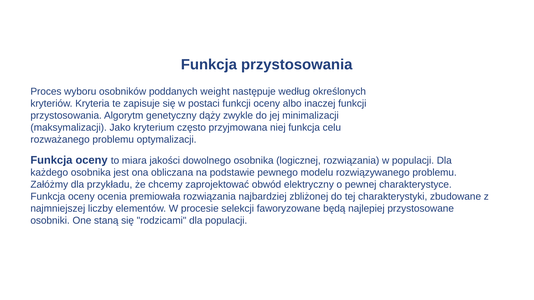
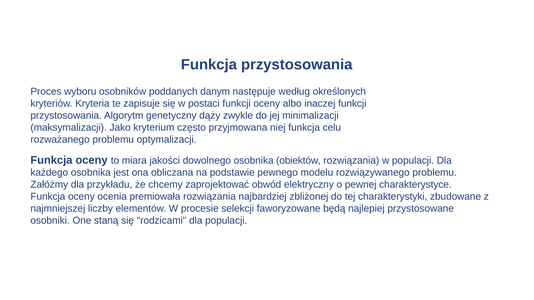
weight: weight -> danym
logicznej: logicznej -> obiektów
